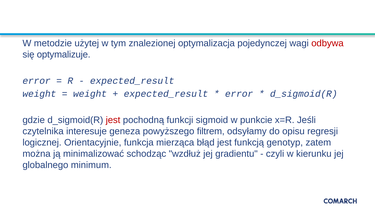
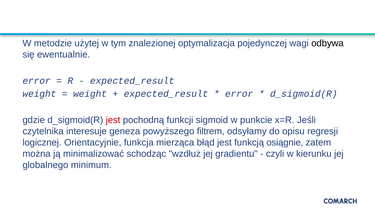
odbywa colour: red -> black
optymalizuje: optymalizuje -> ewentualnie
genotyp: genotyp -> osiągnie
